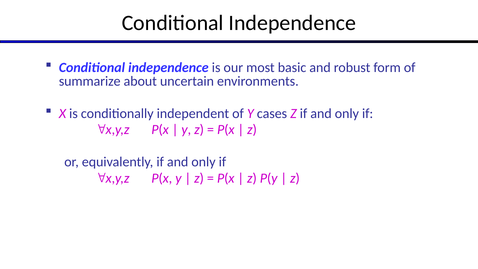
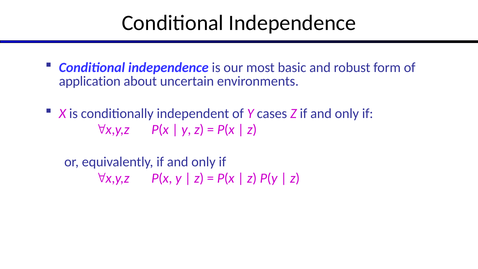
summarize: summarize -> application
